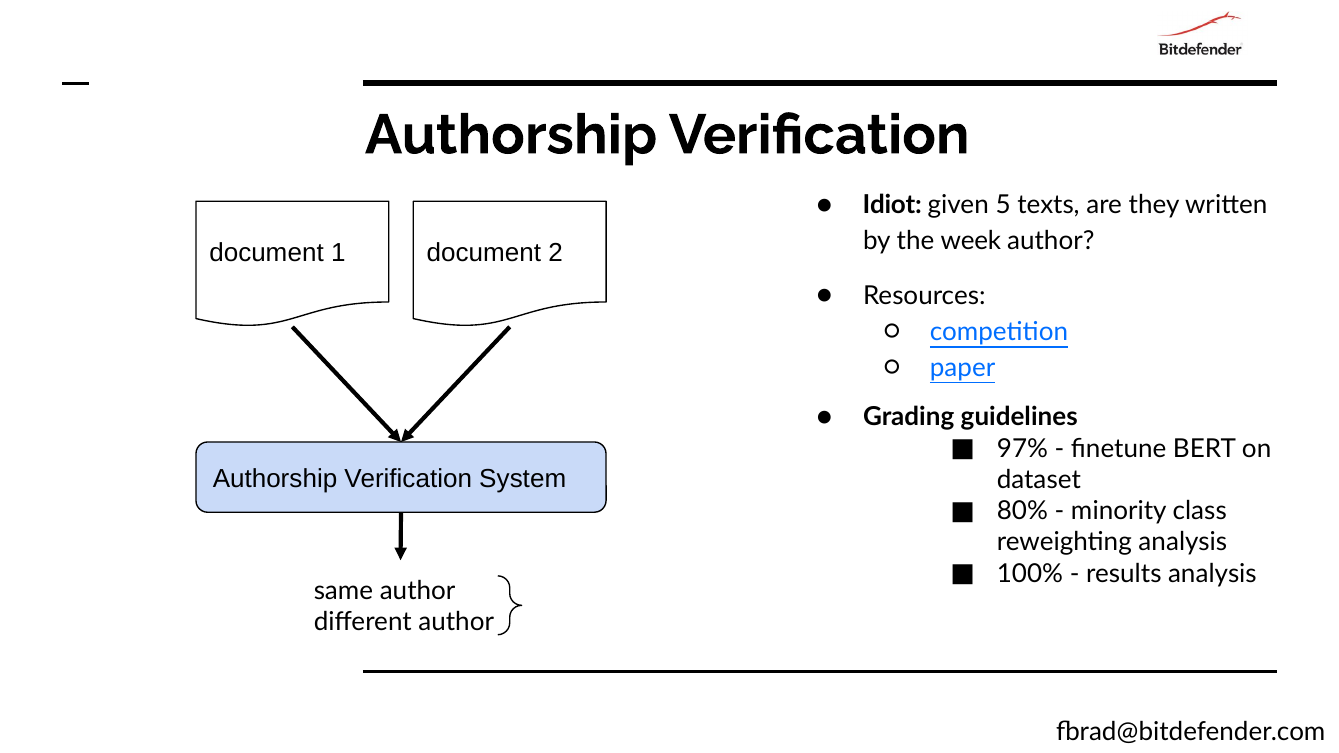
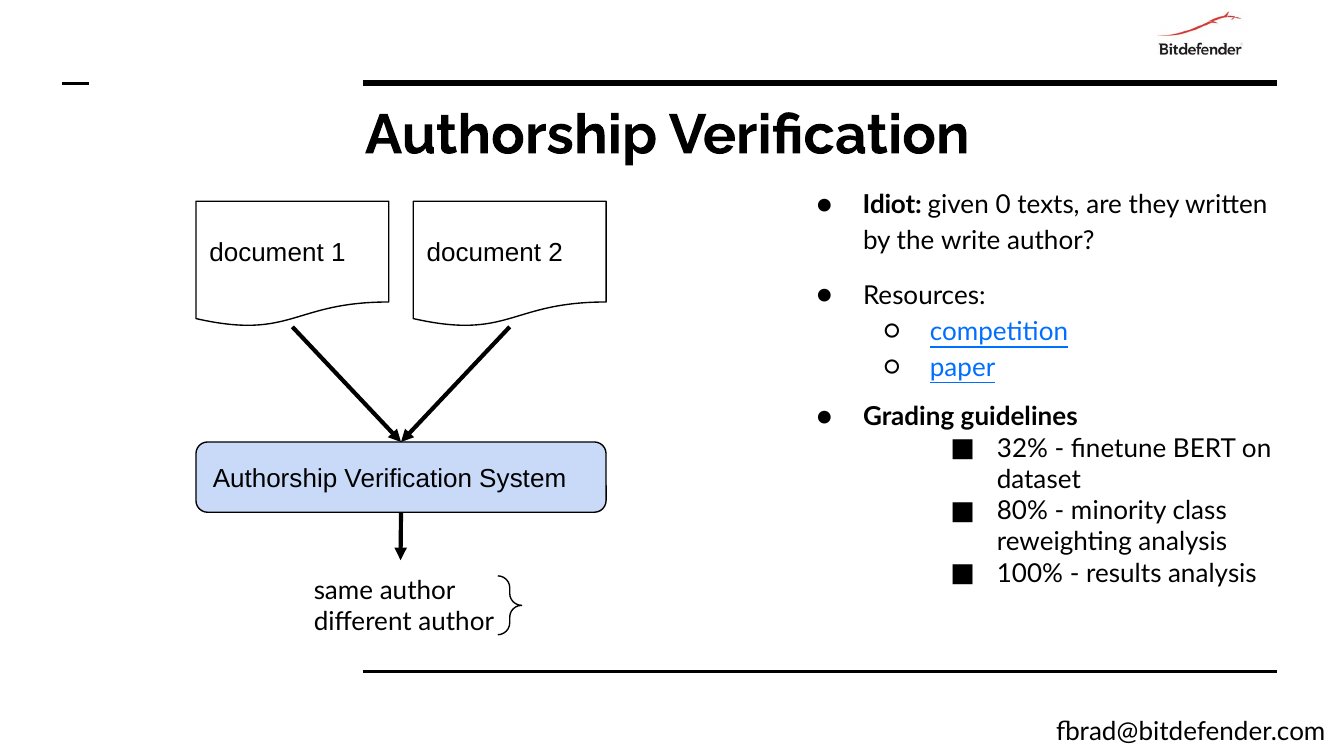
5: 5 -> 0
week: week -> write
97%: 97% -> 32%
